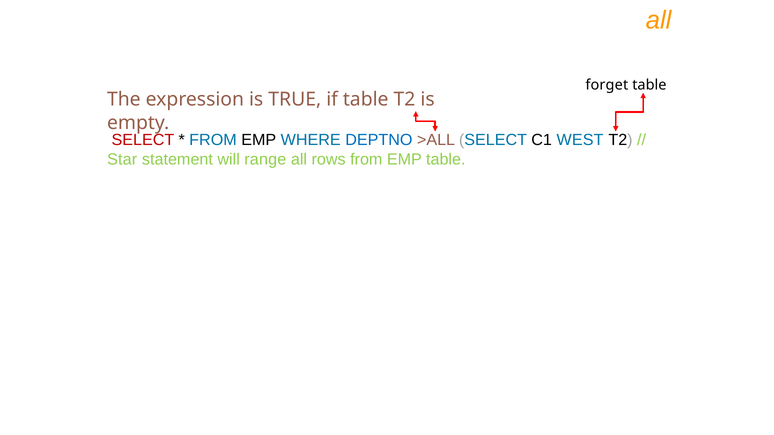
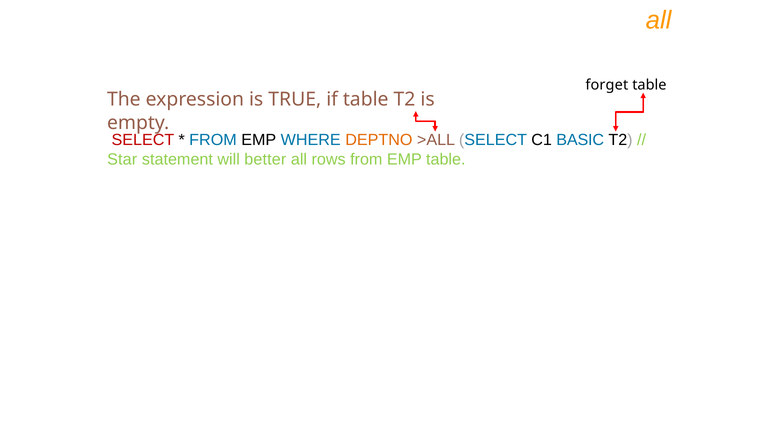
DEPTNO colour: blue -> orange
WEST: WEST -> BASIC
range: range -> better
